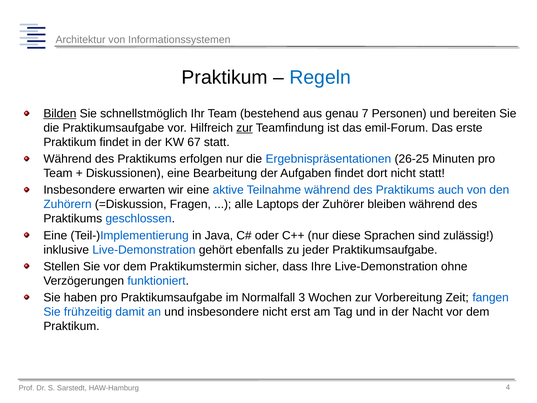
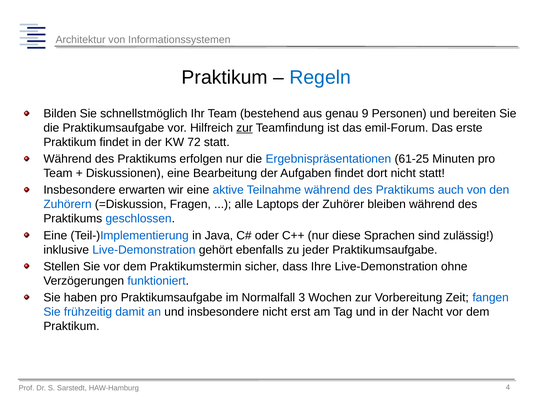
Bilden underline: present -> none
7: 7 -> 9
67: 67 -> 72
26-25: 26-25 -> 61-25
